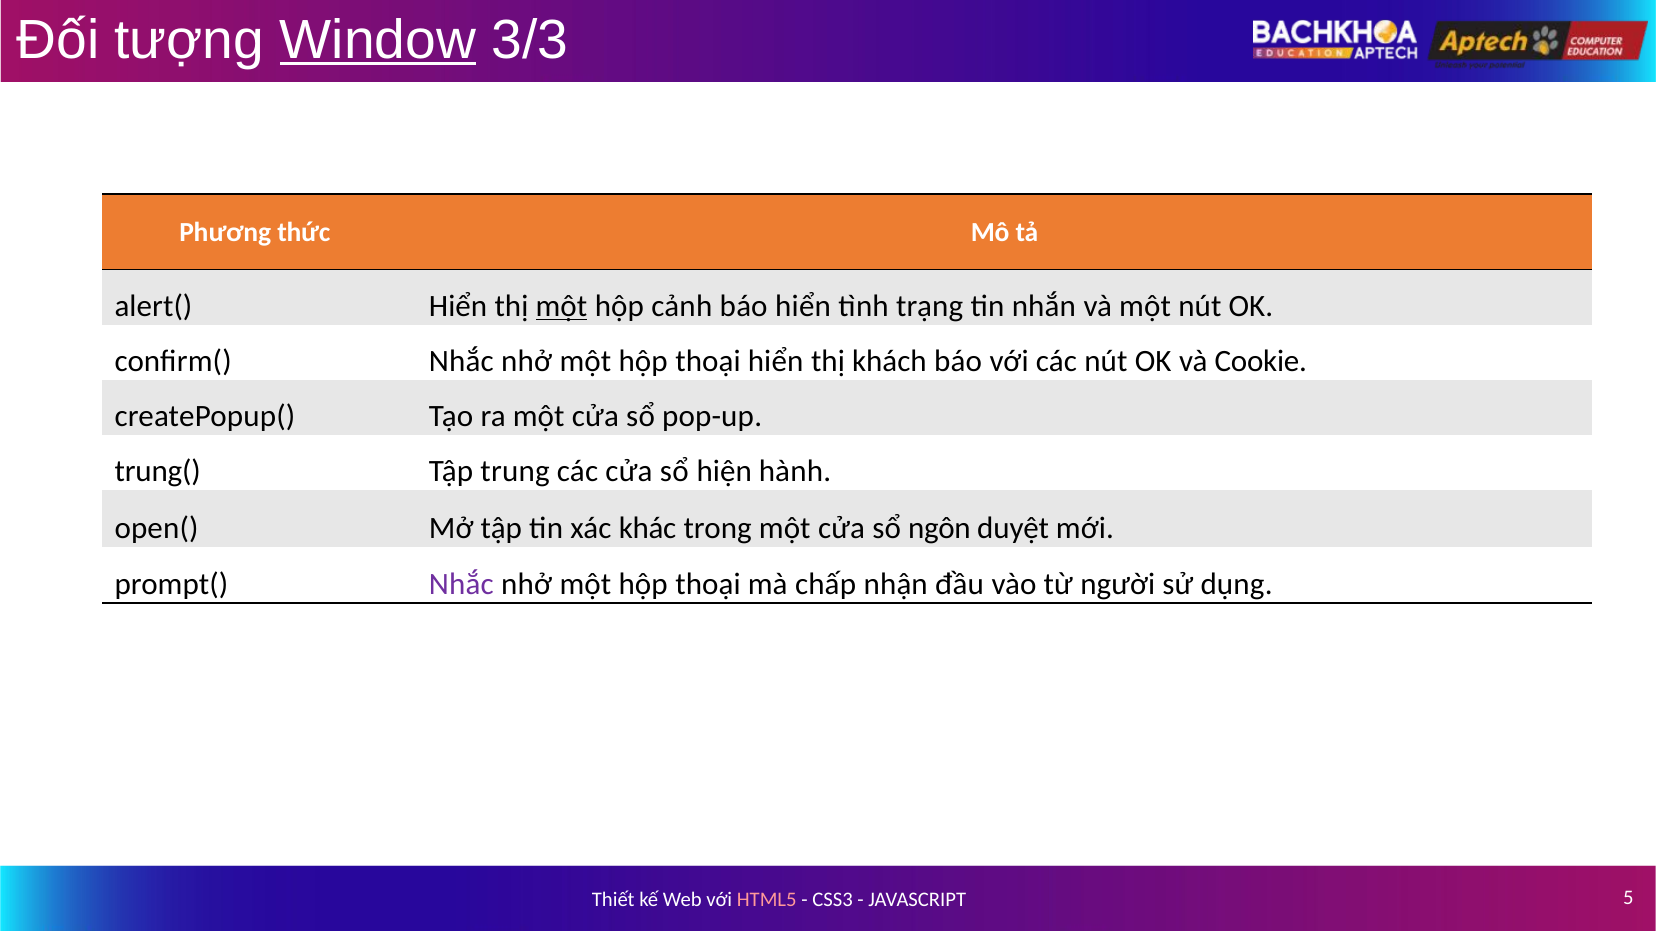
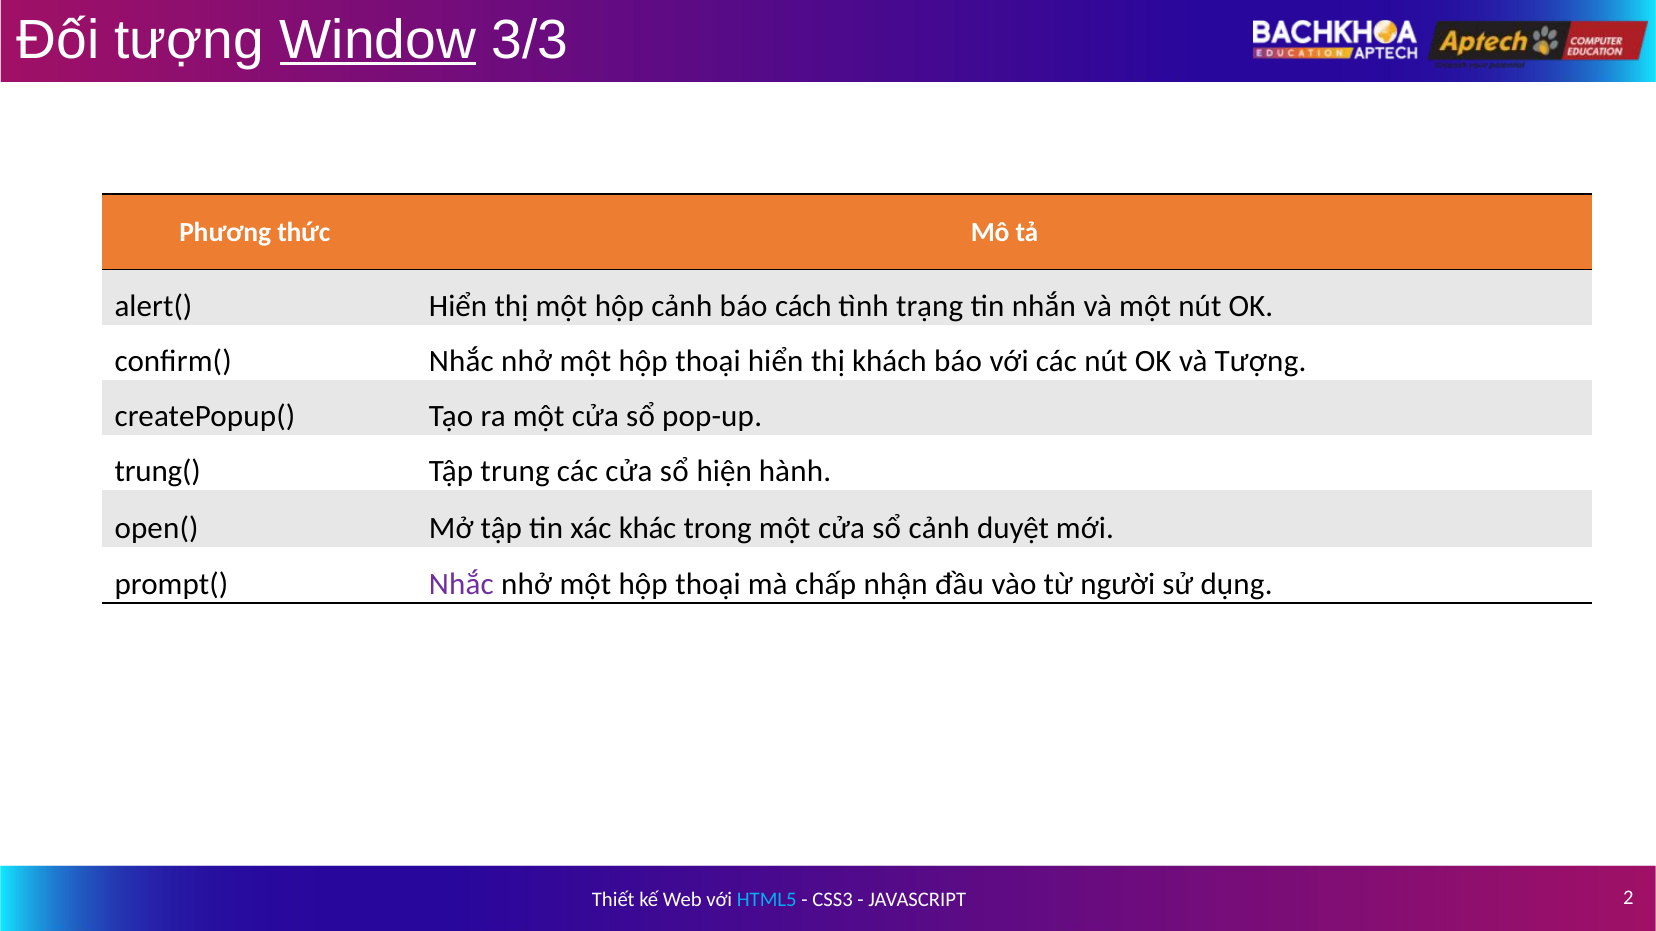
một at (561, 306) underline: present -> none
báo hiển: hiển -> cách
và Cookie: Cookie -> Tượng
sổ ngôn: ngôn -> cảnh
HTML5 colour: pink -> light blue
5: 5 -> 2
